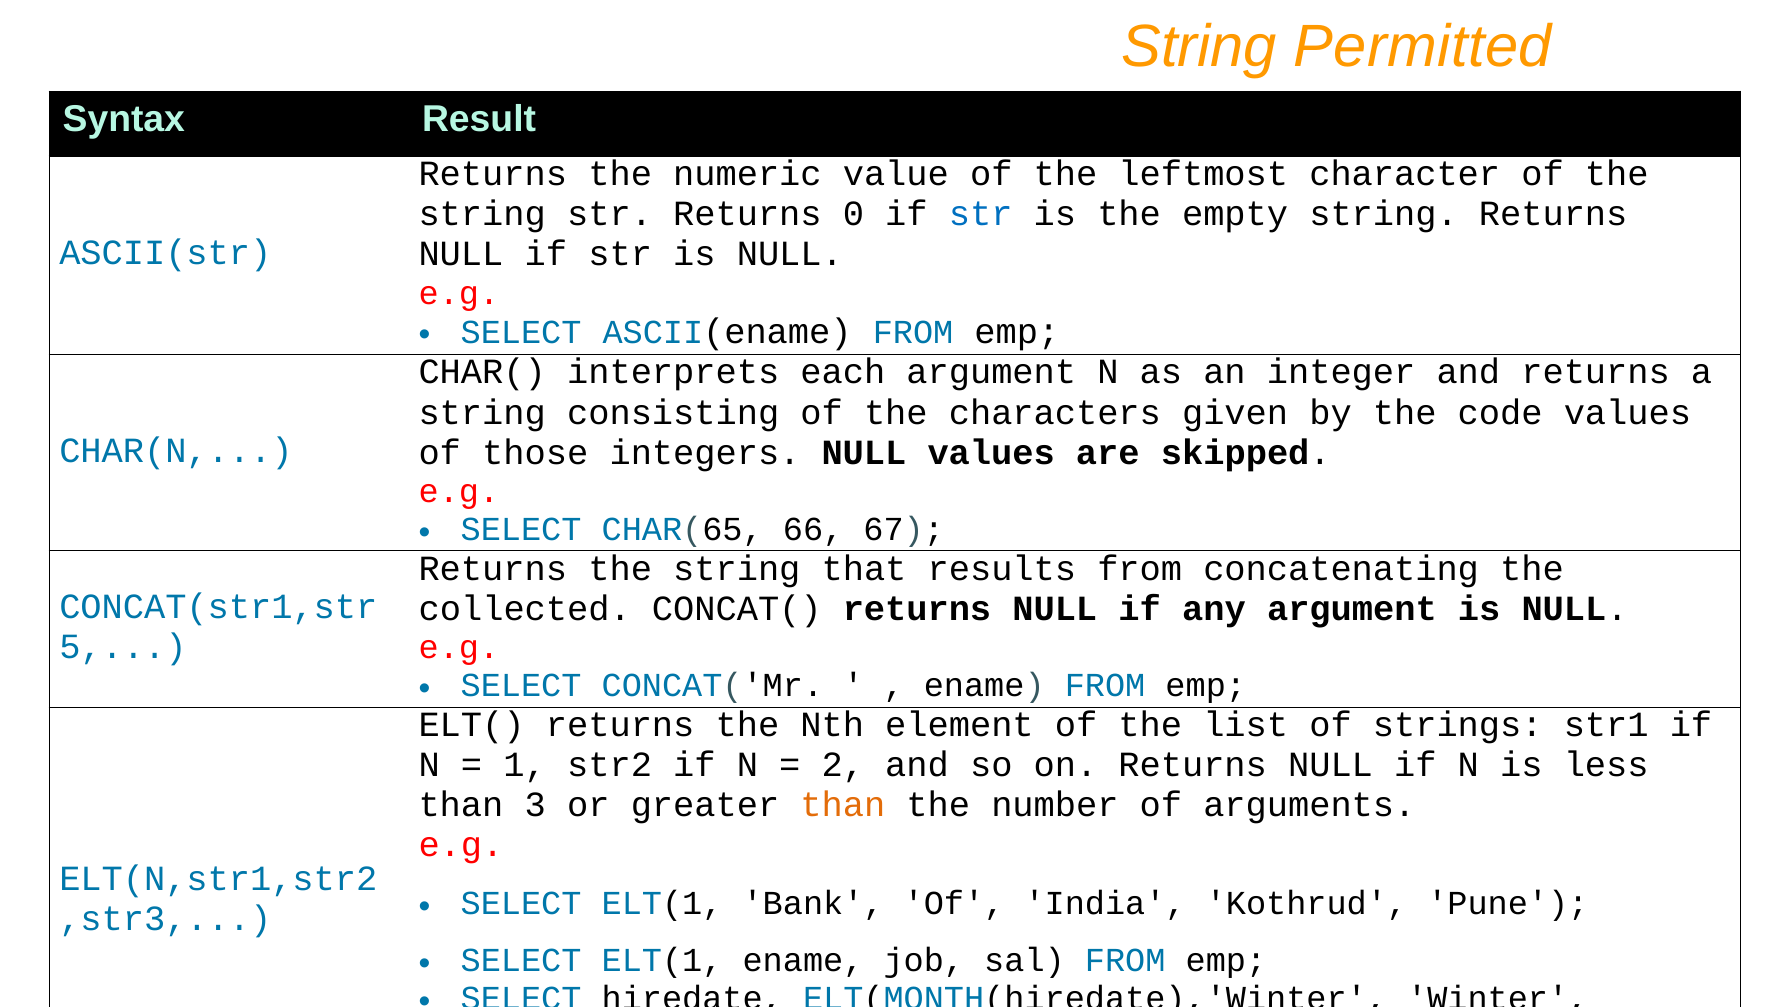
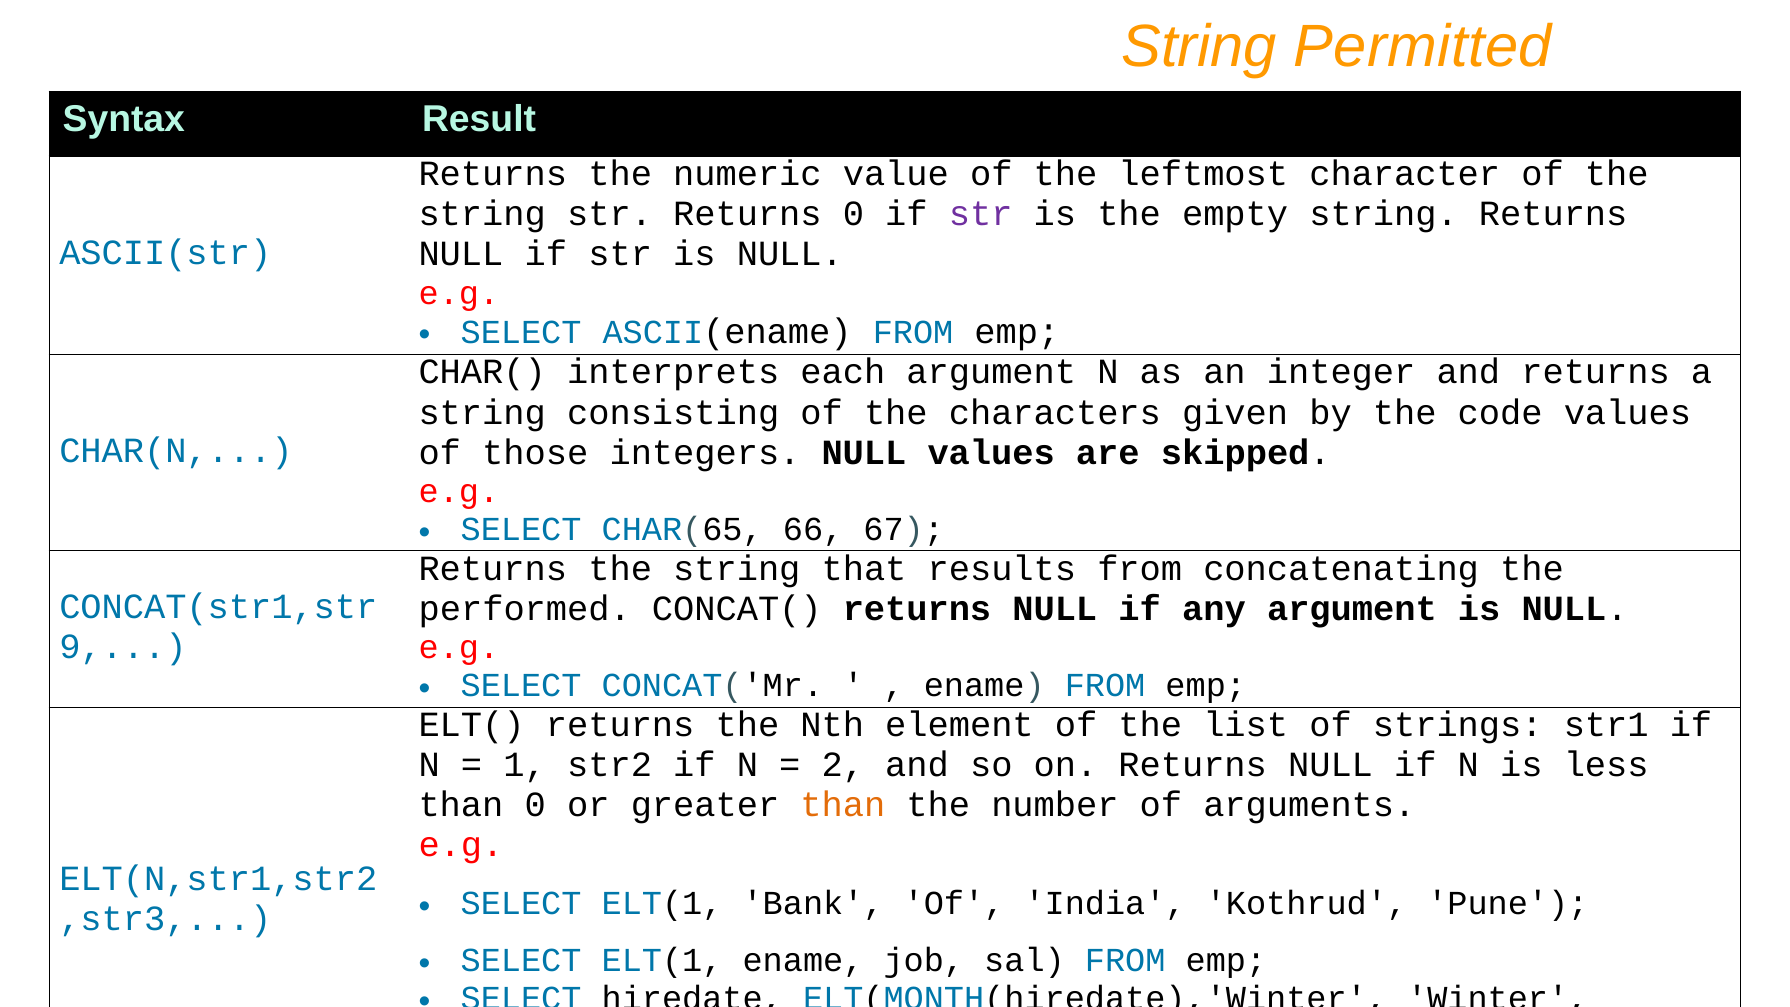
str at (981, 214) colour: blue -> purple
collected: collected -> performed
5: 5 -> 9
than 3: 3 -> 0
